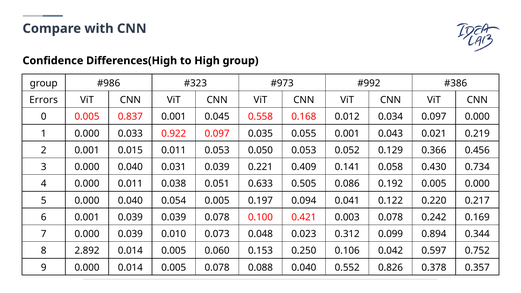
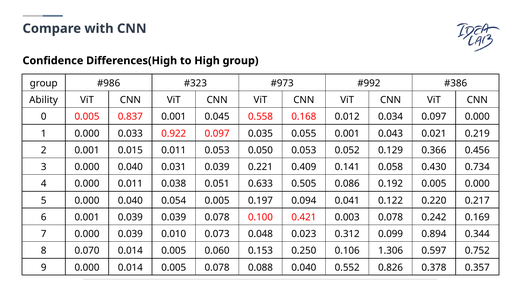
Errors: Errors -> Ability
2.892: 2.892 -> 0.070
0.042: 0.042 -> 1.306
